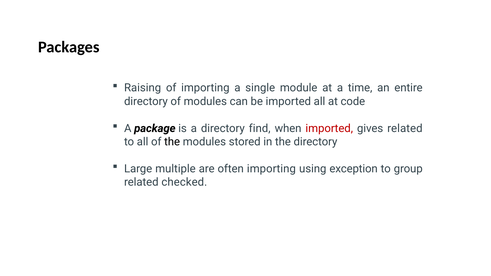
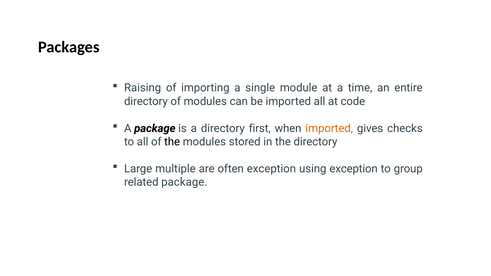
find: find -> first
imported at (329, 128) colour: red -> orange
gives related: related -> checks
often importing: importing -> exception
related checked: checked -> package
